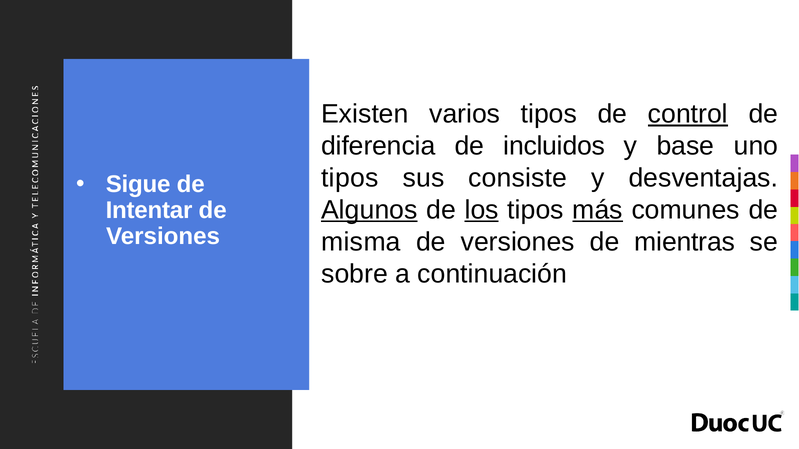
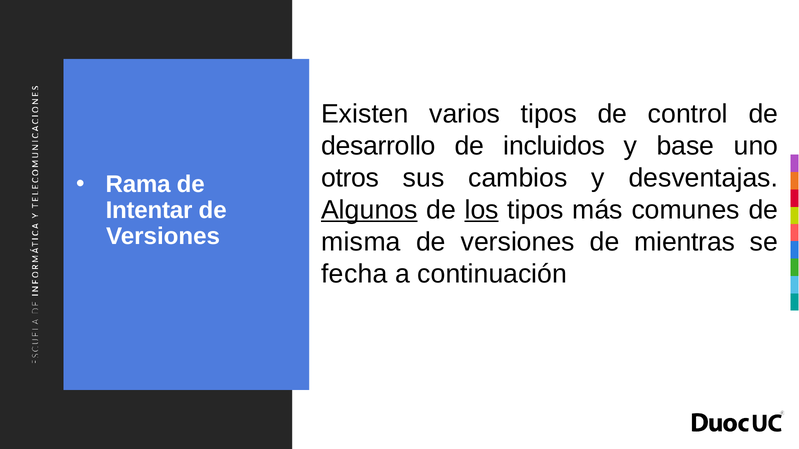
control underline: present -> none
diferencia: diferencia -> desarrollo
tipos at (350, 178): tipos -> otros
consiste: consiste -> cambios
Sigue: Sigue -> Rama
más underline: present -> none
sobre: sobre -> fecha
